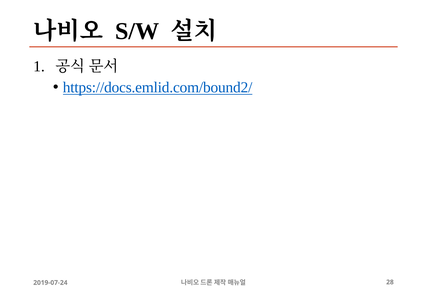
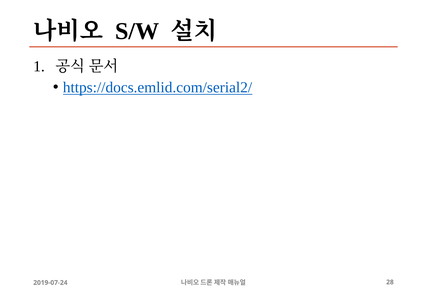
https://docs.emlid.com/bound2/: https://docs.emlid.com/bound2/ -> https://docs.emlid.com/serial2/
